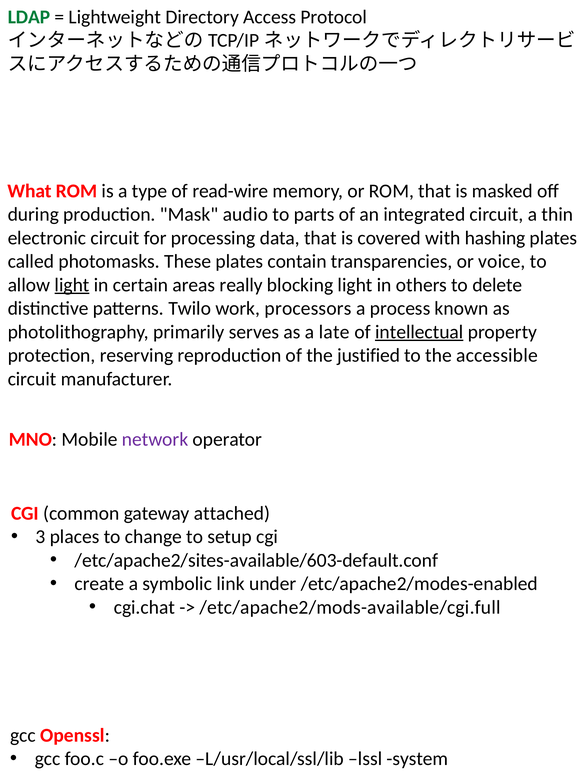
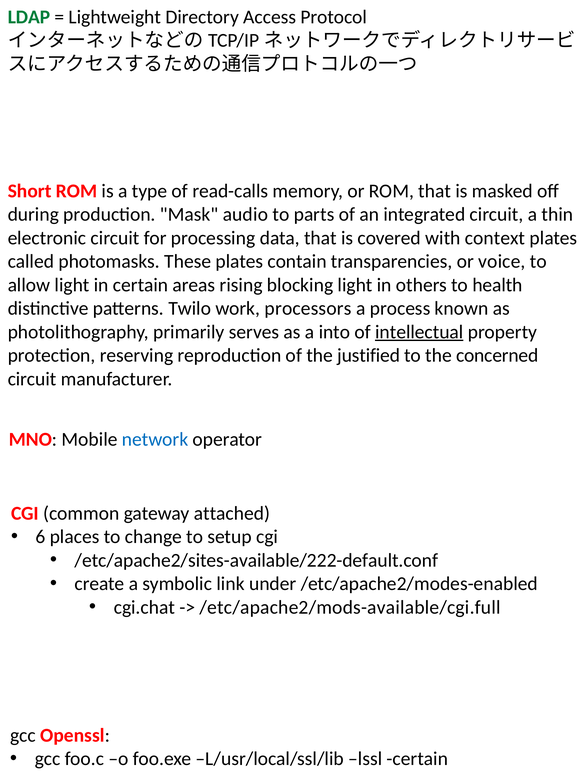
What: What -> Short
read-wire: read-wire -> read-calls
hashing: hashing -> context
light at (72, 285) underline: present -> none
really: really -> rising
delete: delete -> health
late: late -> into
accessible: accessible -> concerned
network colour: purple -> blue
3: 3 -> 6
/etc/apache2/sites-available/603-default.conf: /etc/apache2/sites-available/603-default.conf -> /etc/apache2/sites-available/222-default.conf
lssl system: system -> certain
